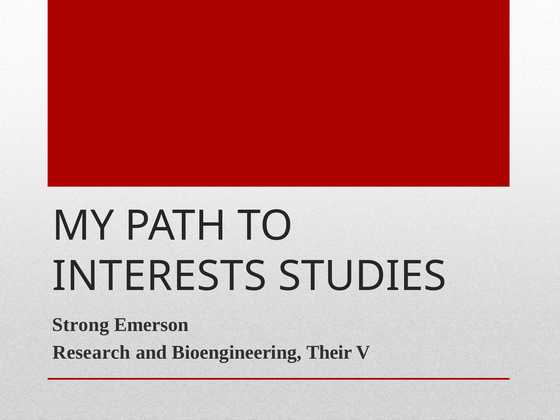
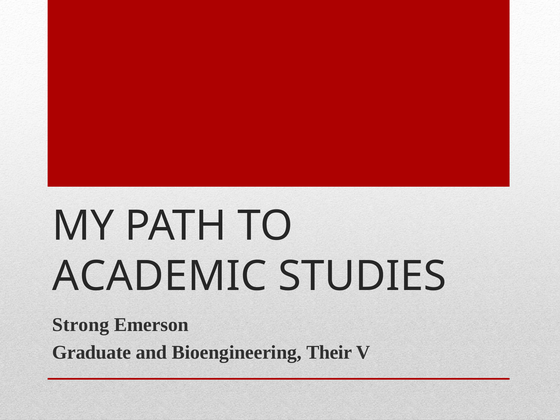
INTERESTS: INTERESTS -> ACADEMIC
Research: Research -> Graduate
